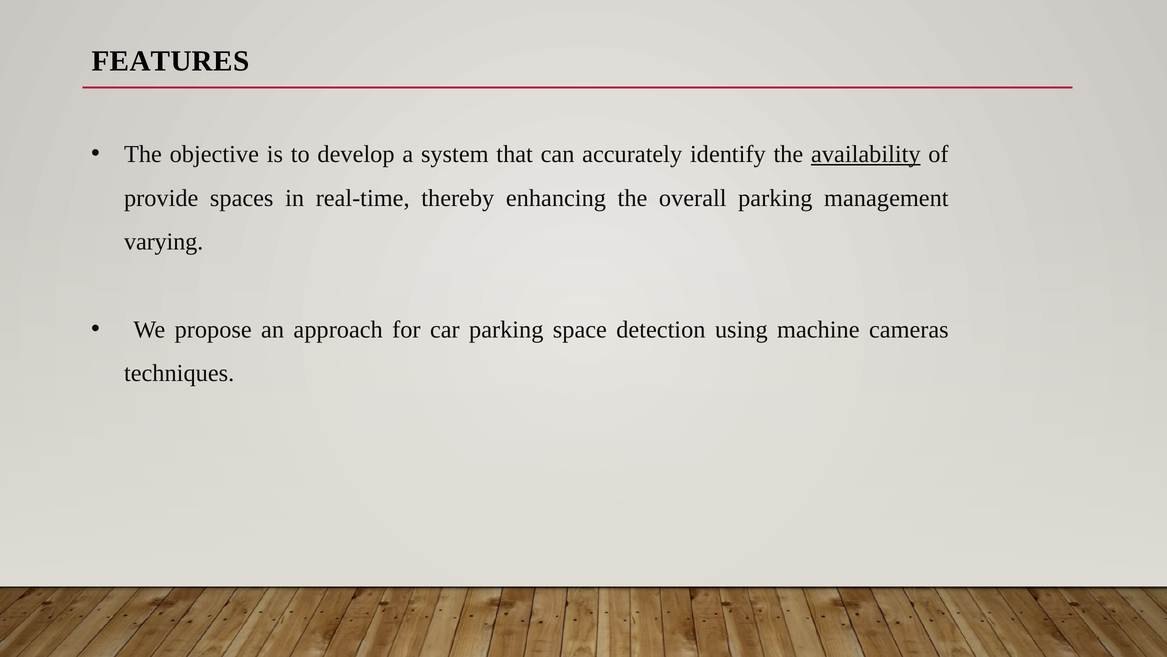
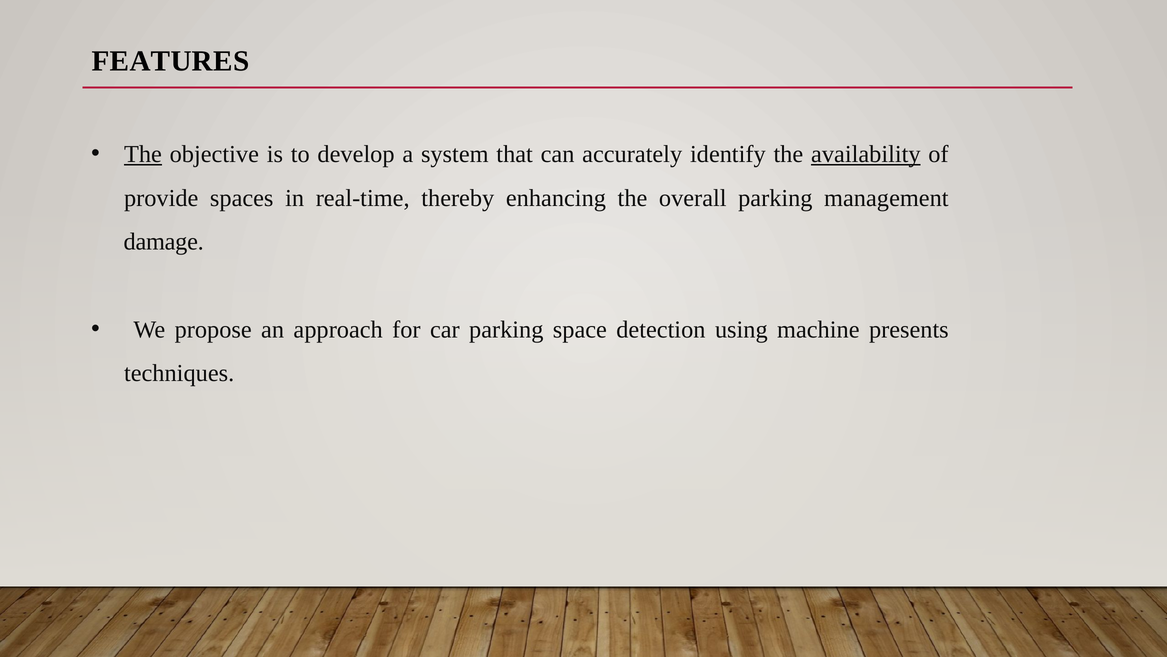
The at (143, 154) underline: none -> present
varying: varying -> damage
cameras: cameras -> presents
